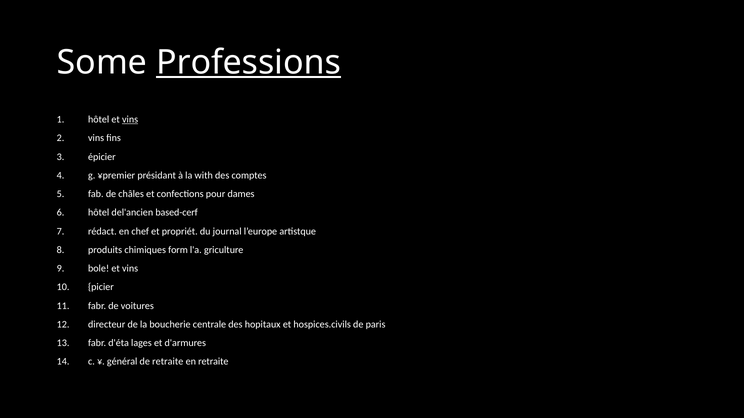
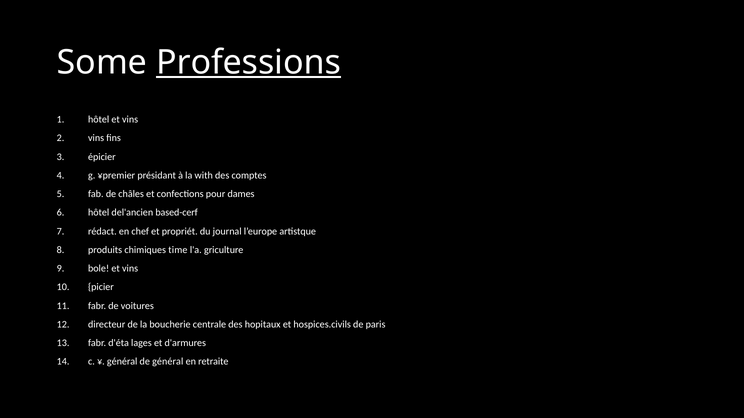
vins at (130, 120) underline: present -> none
form: form -> time
de retraite: retraite -> général
